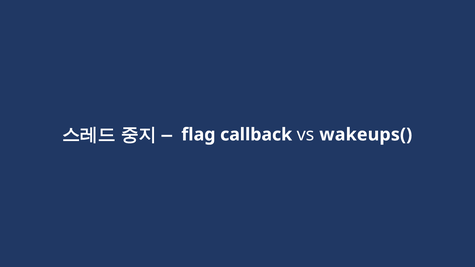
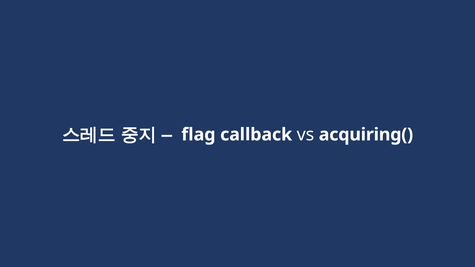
wakeups(: wakeups( -> acquiring(
